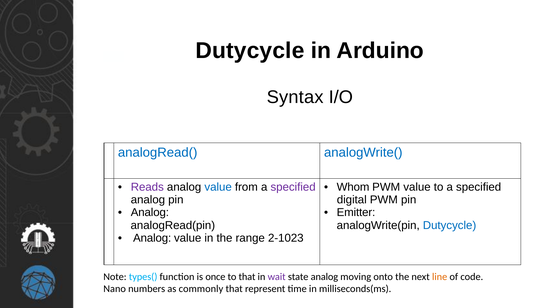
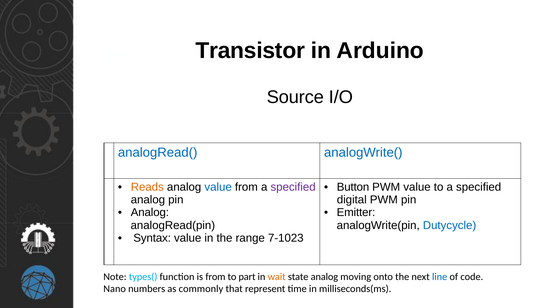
Dutycycle at (250, 51): Dutycycle -> Transistor
Syntax: Syntax -> Source
Reads colour: purple -> orange
Whom: Whom -> Button
Analog at (152, 238): Analog -> Syntax
2-1023: 2-1023 -> 7-1023
is once: once -> from
to that: that -> part
wait colour: purple -> orange
line colour: orange -> blue
